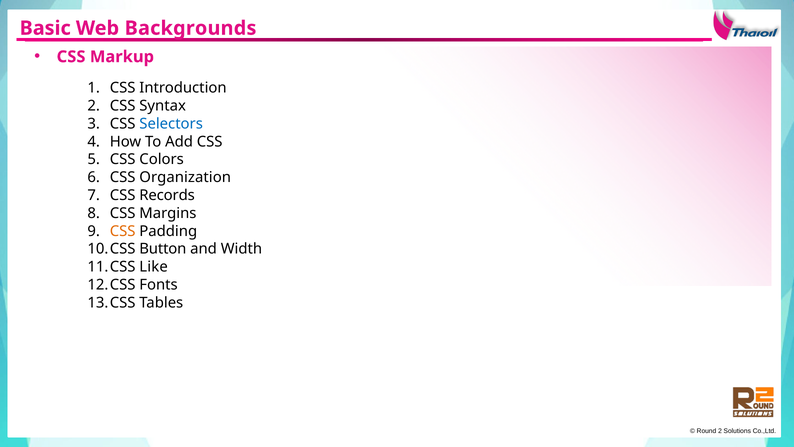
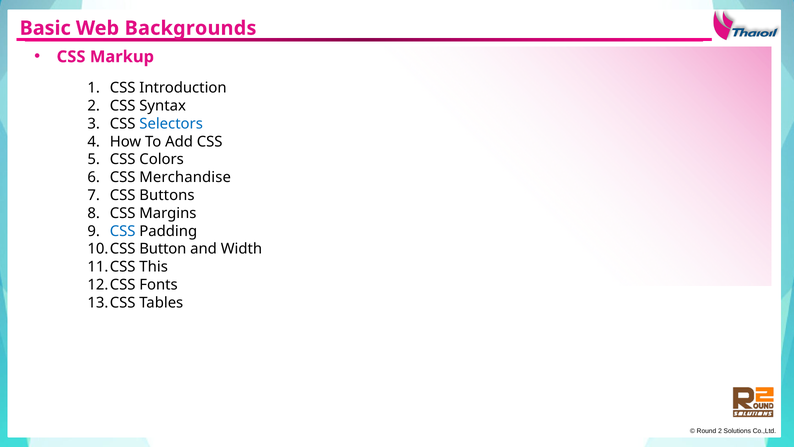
Organization: Organization -> Merchandise
Records: Records -> Buttons
CSS at (123, 231) colour: orange -> blue
Like: Like -> This
